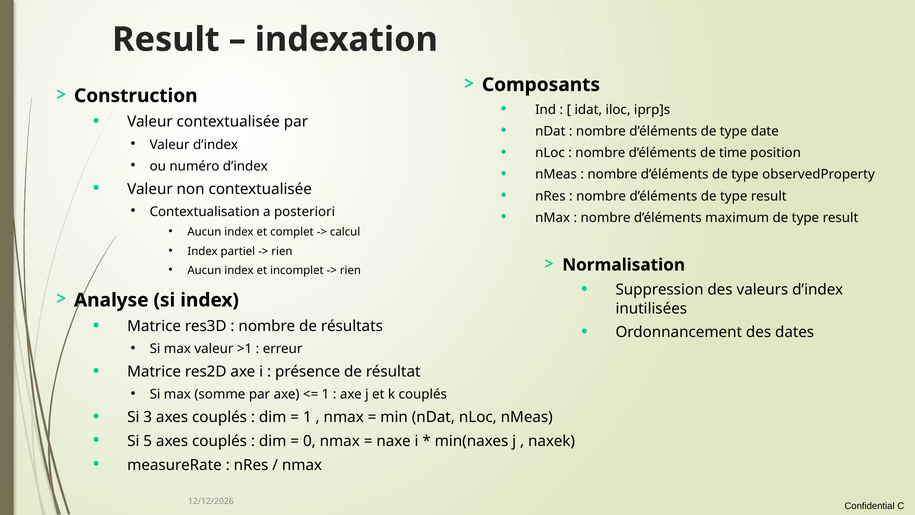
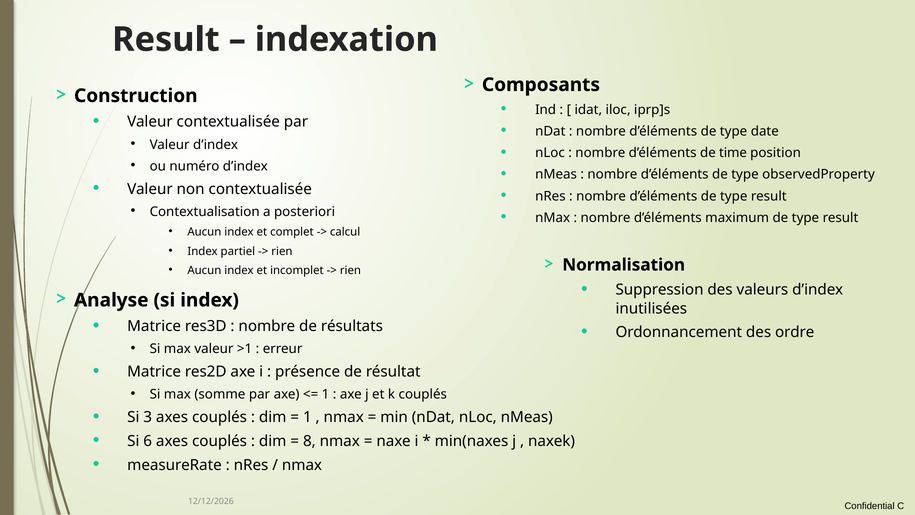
dates: dates -> ordre
5: 5 -> 6
0: 0 -> 8
